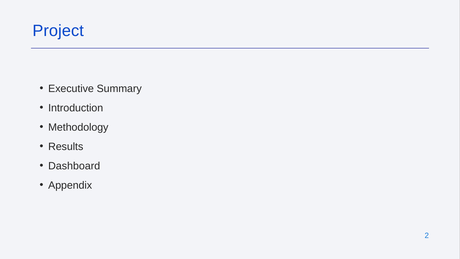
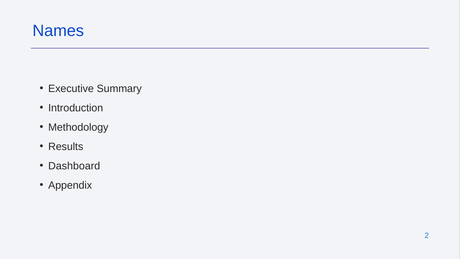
Project: Project -> Names
